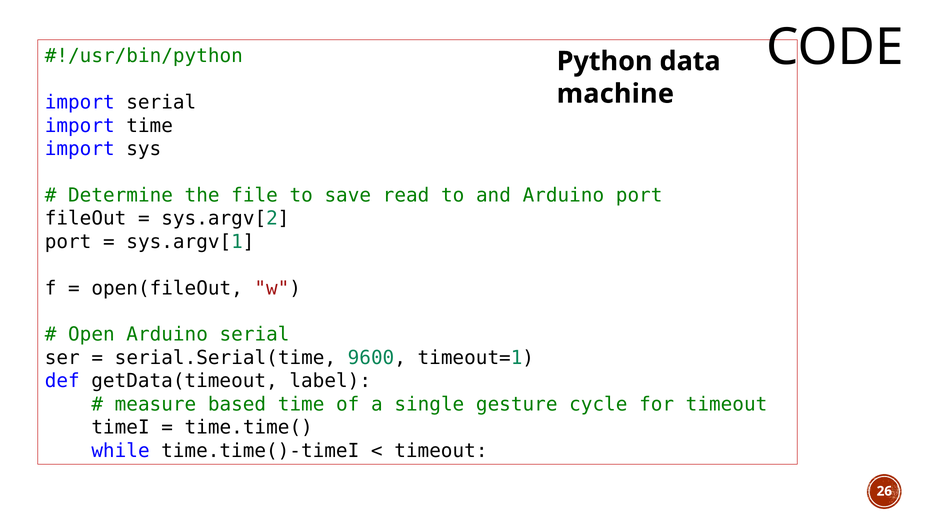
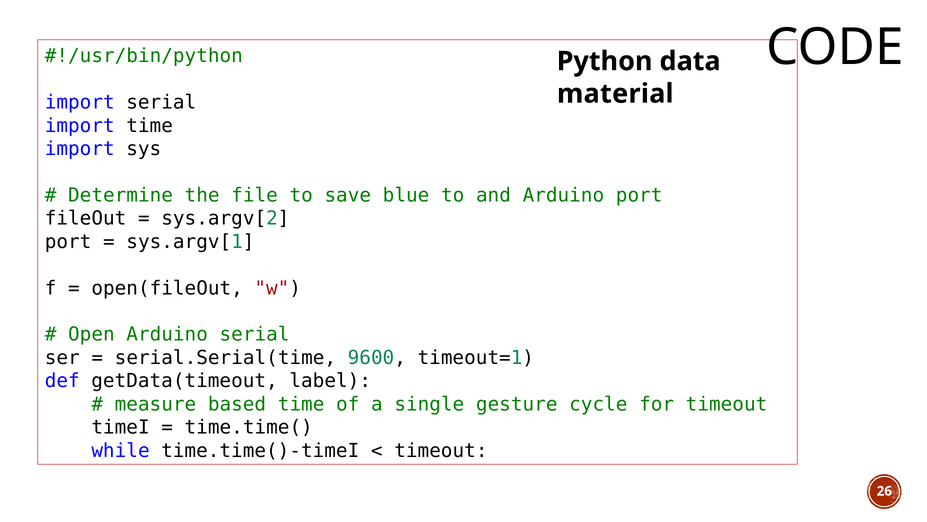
machine: machine -> material
read: read -> blue
